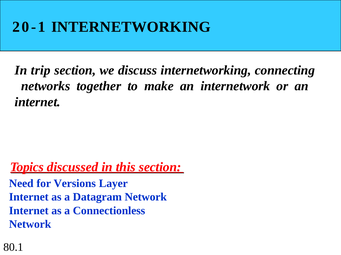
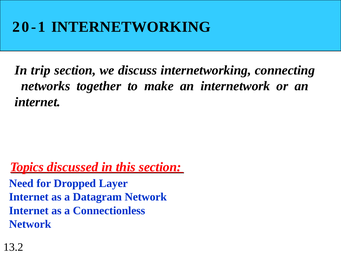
Versions: Versions -> Dropped
80.1: 80.1 -> 13.2
